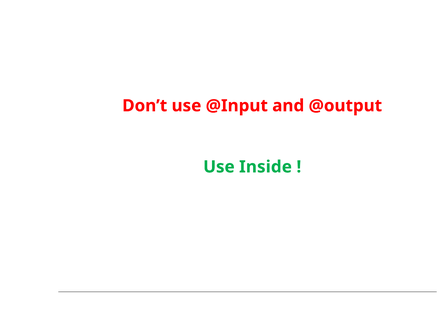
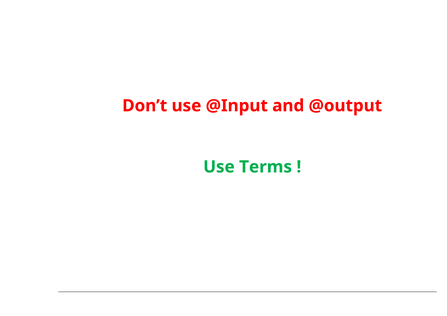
Inside: Inside -> Terms
